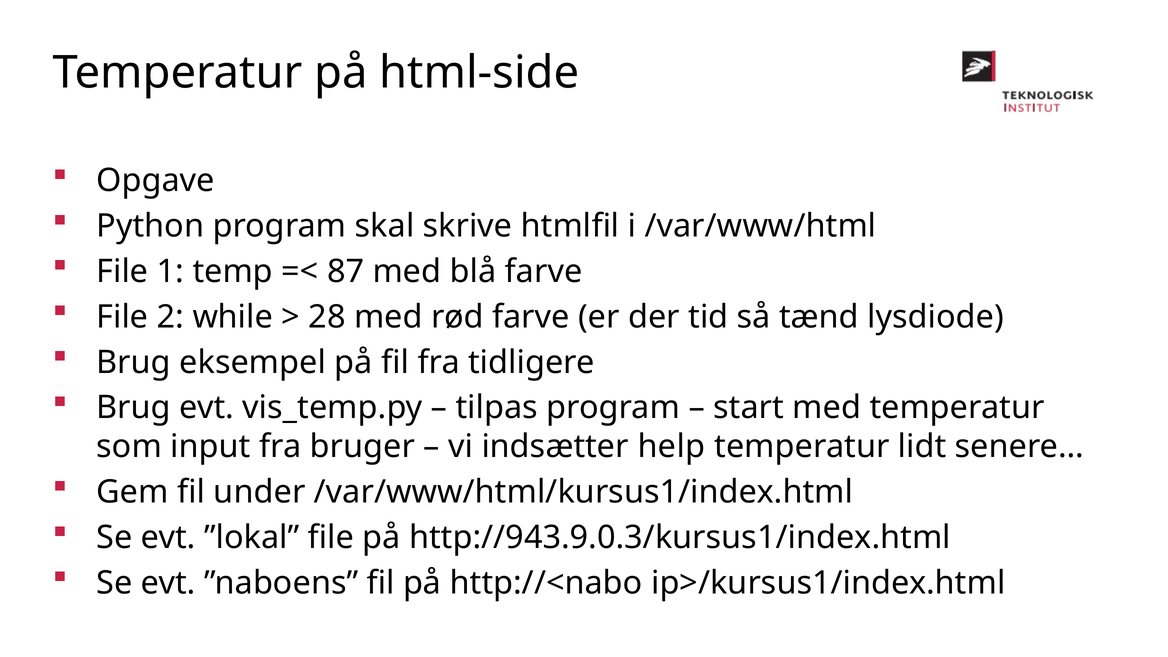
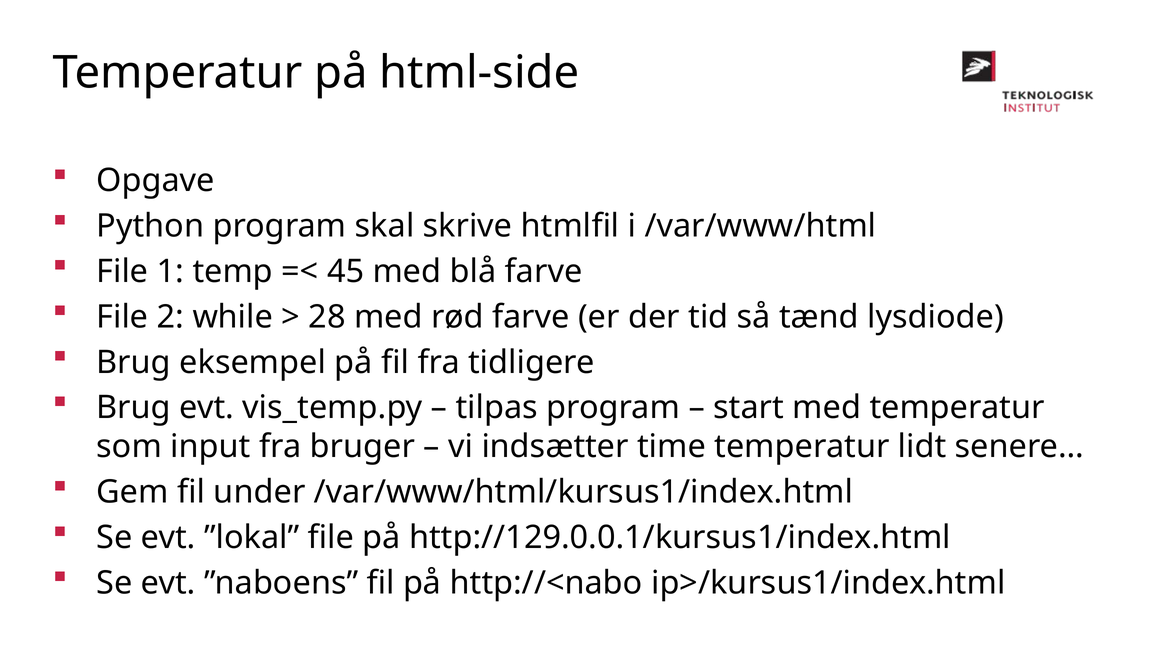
87: 87 -> 45
help: help -> time
http://943.9.0.3/kursus1/index.html: http://943.9.0.3/kursus1/index.html -> http://129.0.0.1/kursus1/index.html
